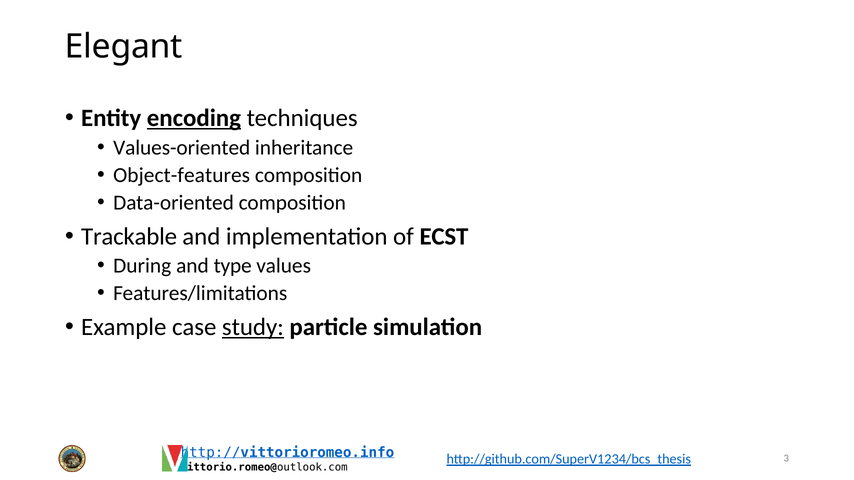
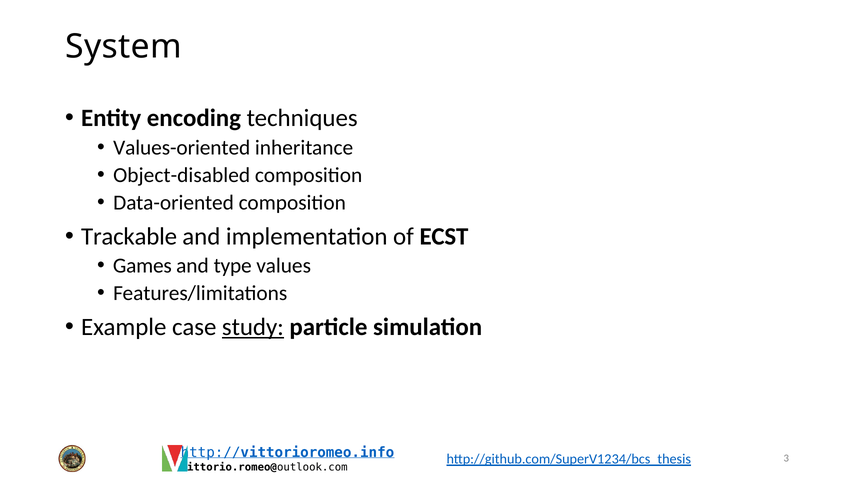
Elegant: Elegant -> System
encoding underline: present -> none
Object-features: Object-features -> Object-disabled
During: During -> Games
